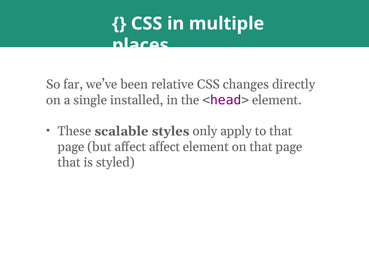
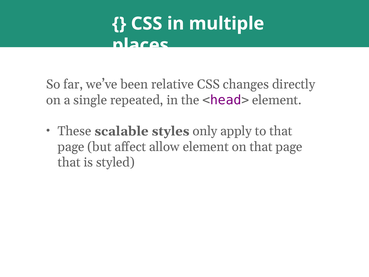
installed: installed -> repeated
affect affect: affect -> allow
